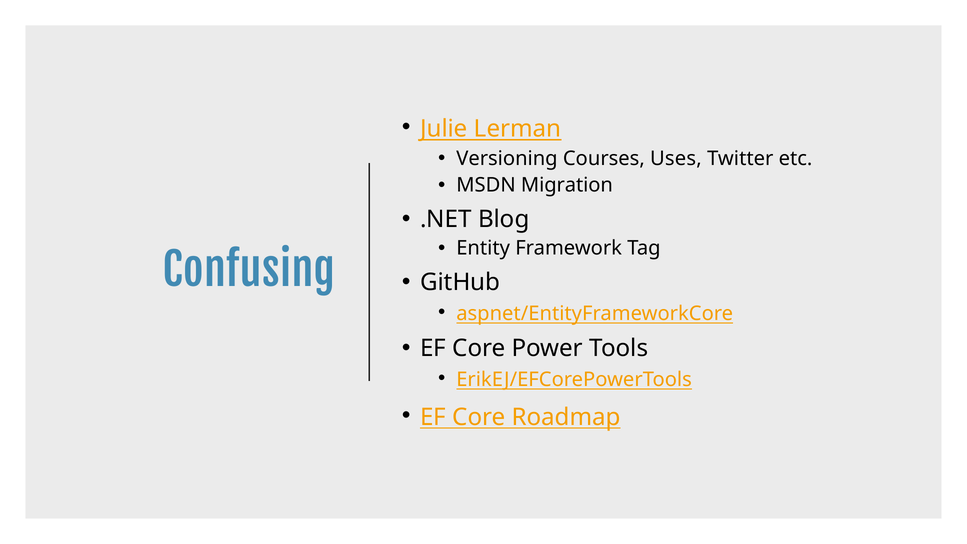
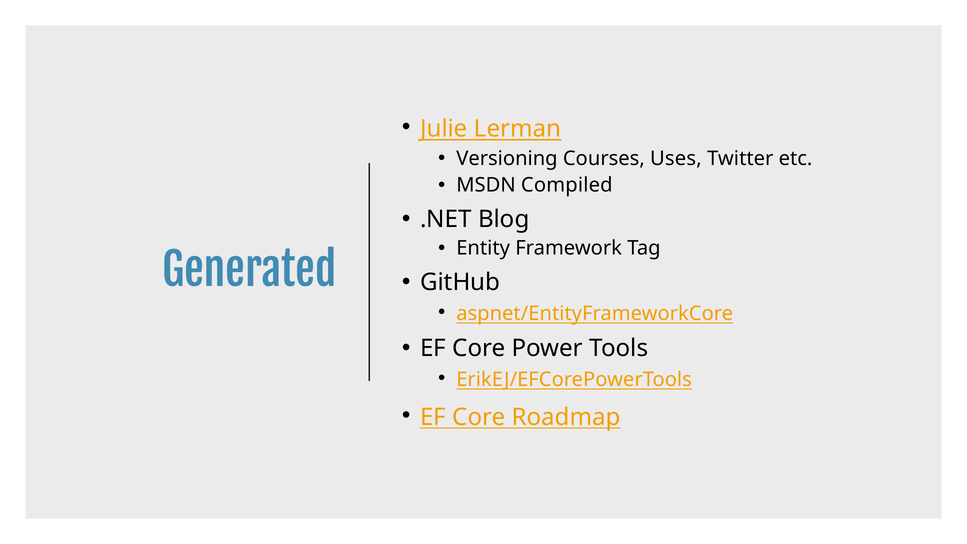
Migration: Migration -> Compiled
Confusing: Confusing -> Generated
